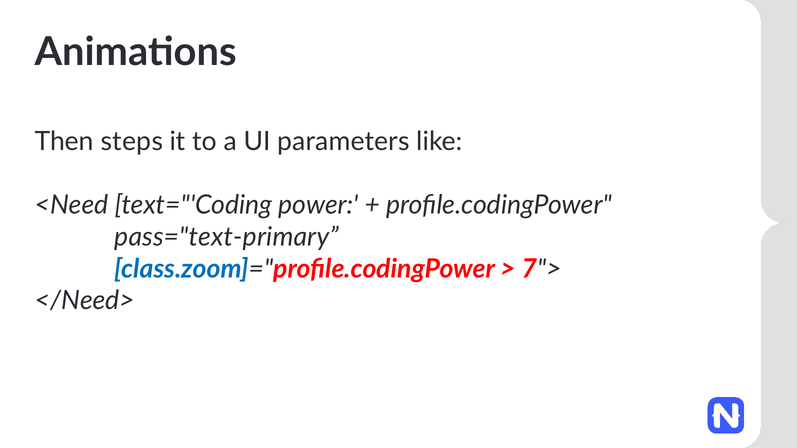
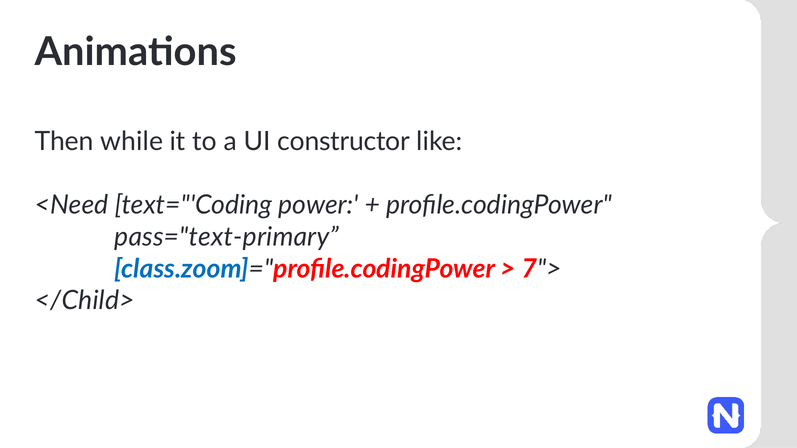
steps: steps -> while
parameters: parameters -> constructor
</Need>: </Need> -> </Child>
